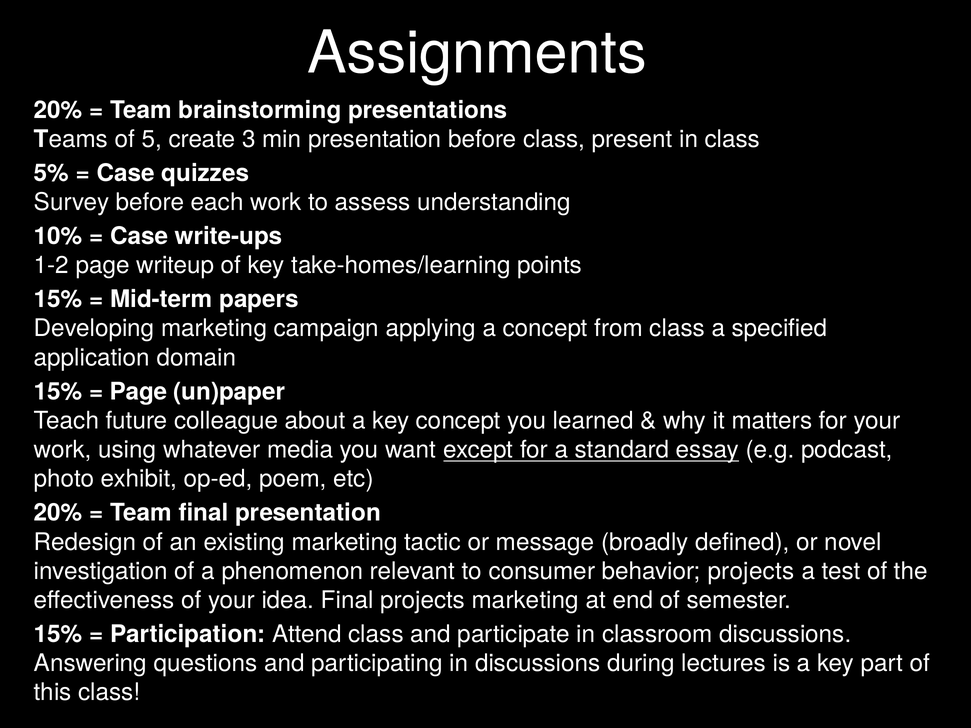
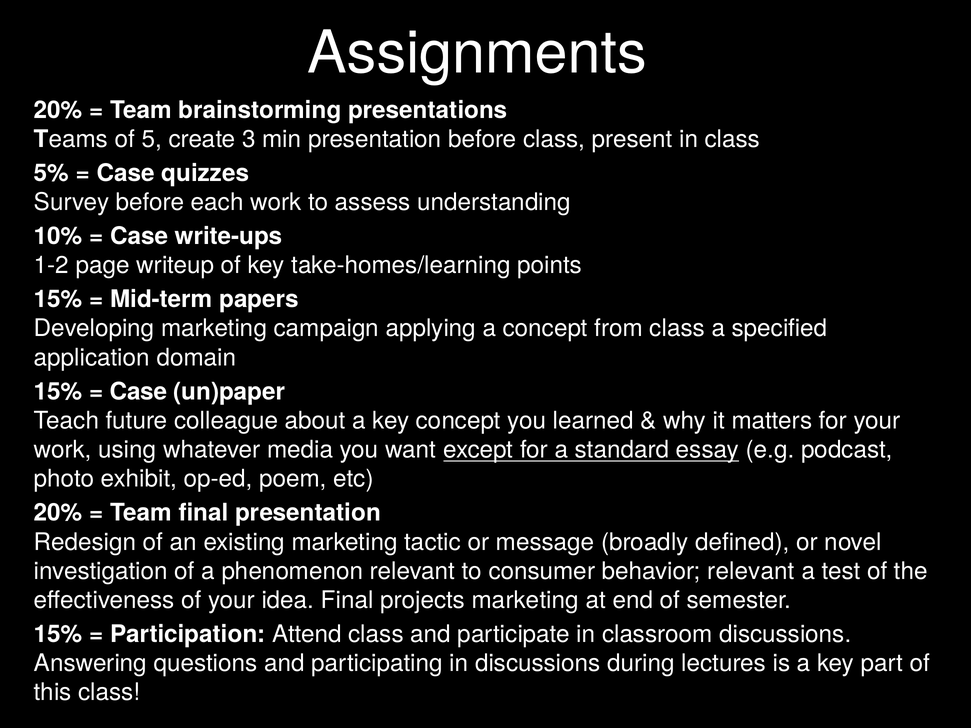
Page at (139, 392): Page -> Case
behavior projects: projects -> relevant
